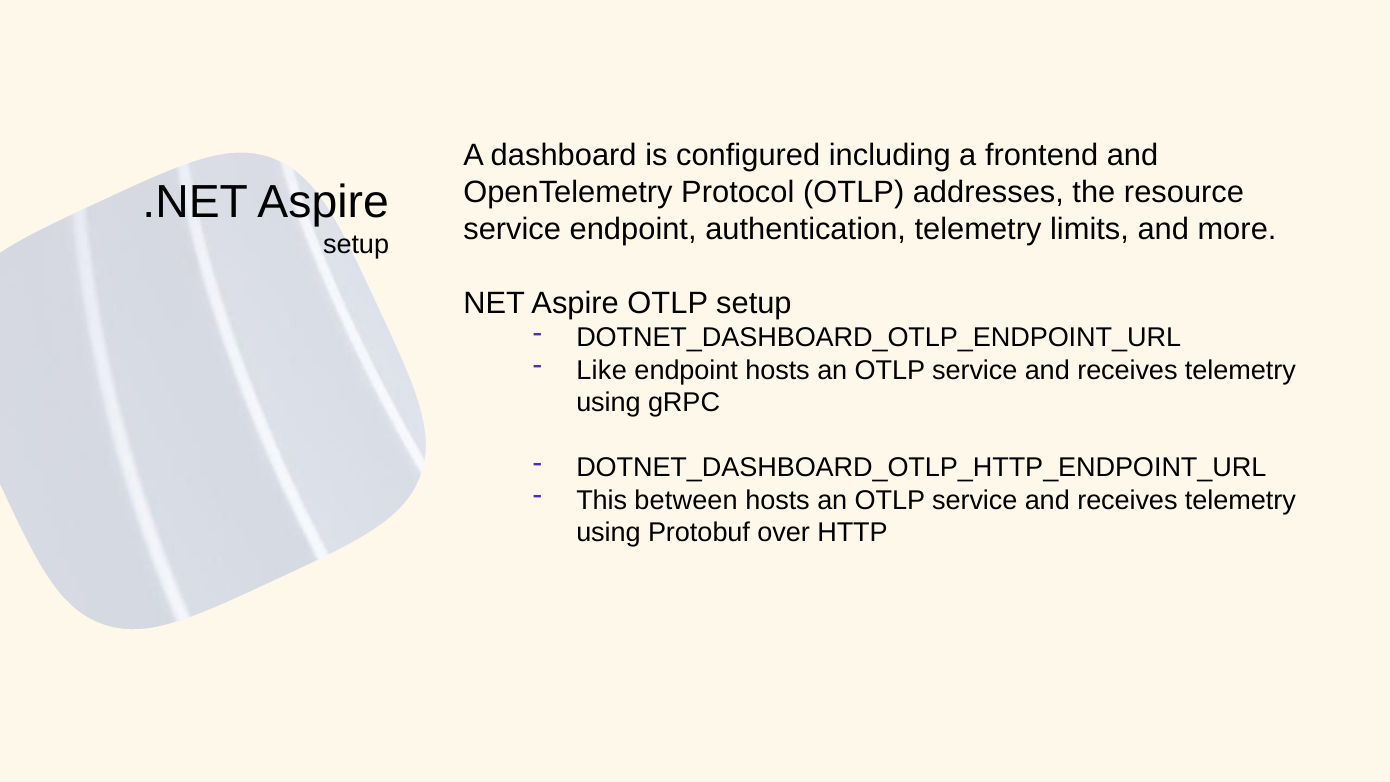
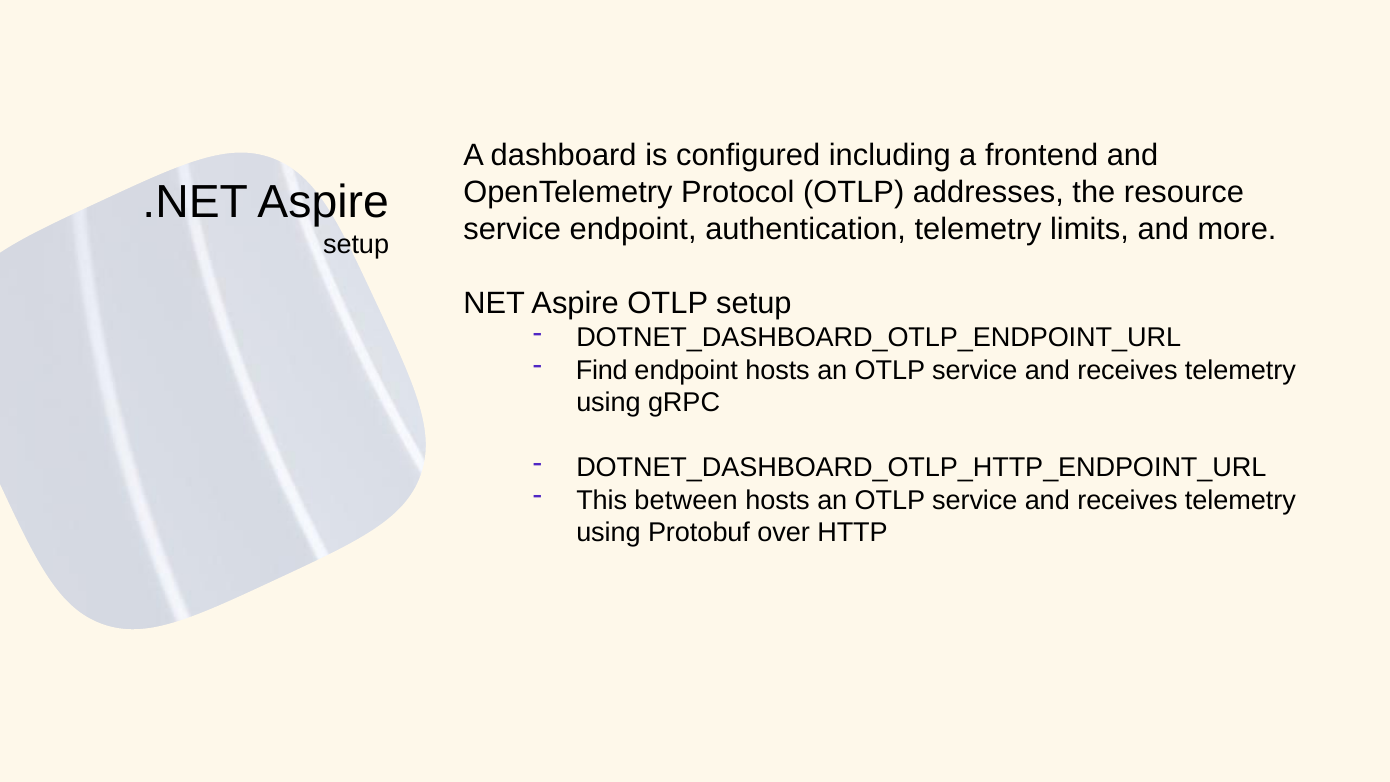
Like: Like -> Find
